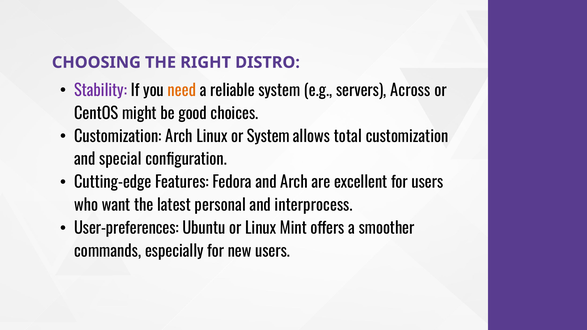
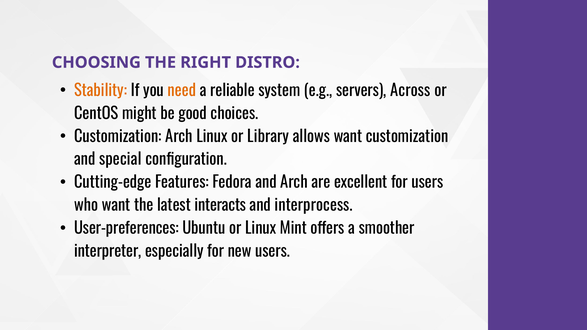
Stability colour: purple -> orange
or System: System -> Library
allows total: total -> want
personal: personal -> interacts
commands: commands -> interpreter
